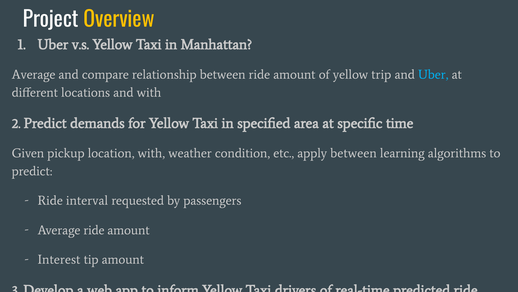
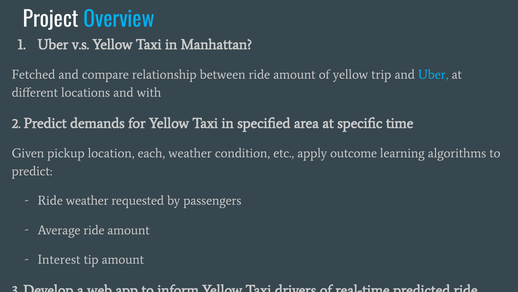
Overview colour: yellow -> light blue
Average at (34, 74): Average -> Fetched
location with: with -> each
apply between: between -> outcome
Ride interval: interval -> weather
